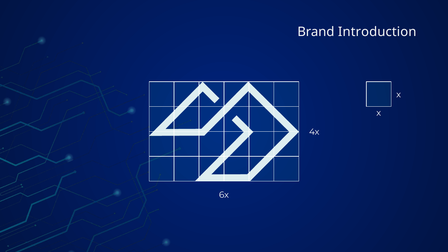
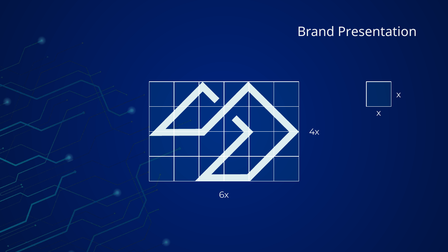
Introduction: Introduction -> Presentation
